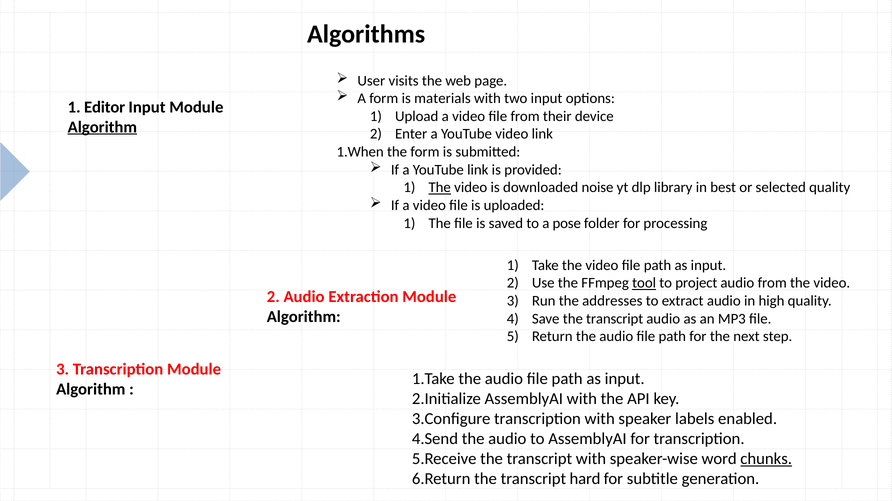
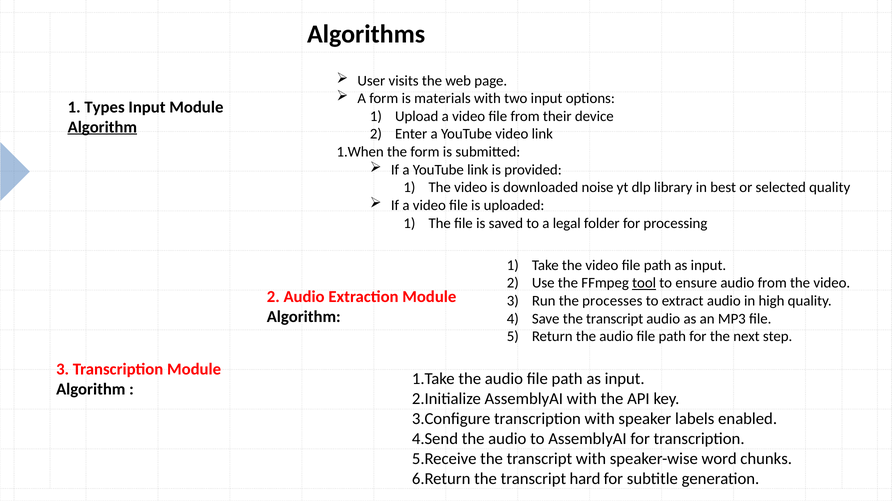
Editor: Editor -> Types
The at (440, 188) underline: present -> none
pose: pose -> legal
project: project -> ensure
addresses: addresses -> processes
chunks underline: present -> none
